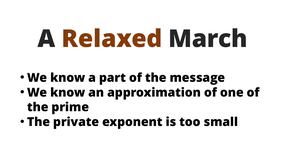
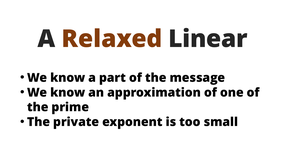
March: March -> Linear
